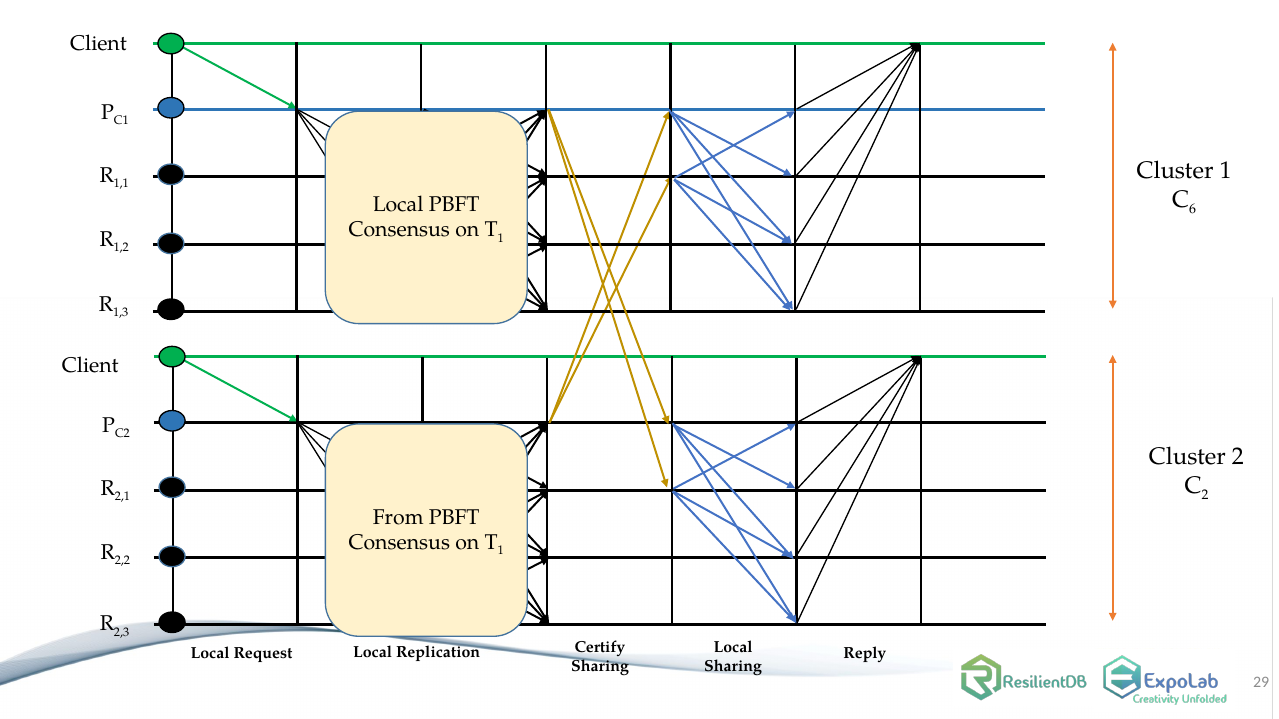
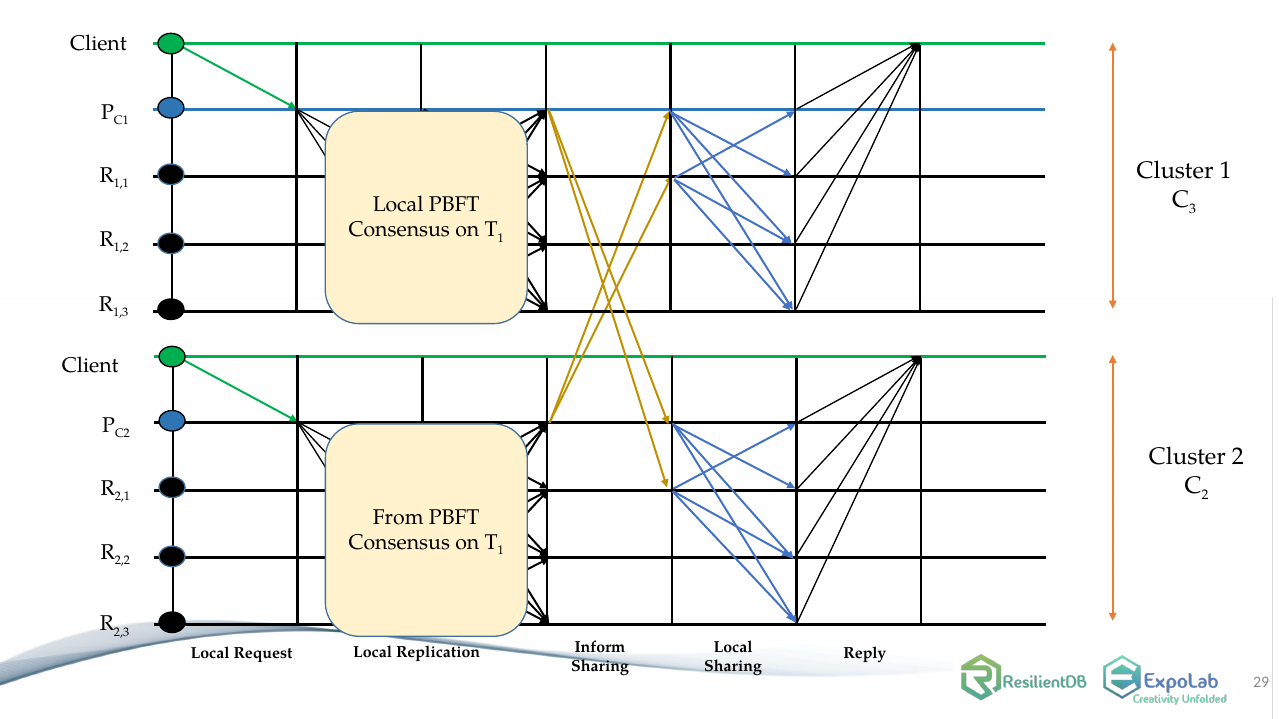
6: 6 -> 3
Certify: Certify -> Inform
